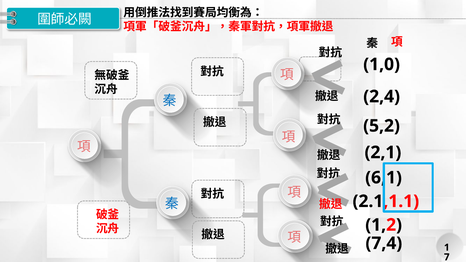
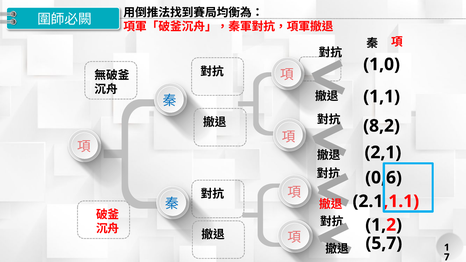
2,4: 2,4 -> 1,1
5,2: 5,2 -> 8,2
6,1: 6,1 -> 0,6
7,4: 7,4 -> 5,7
